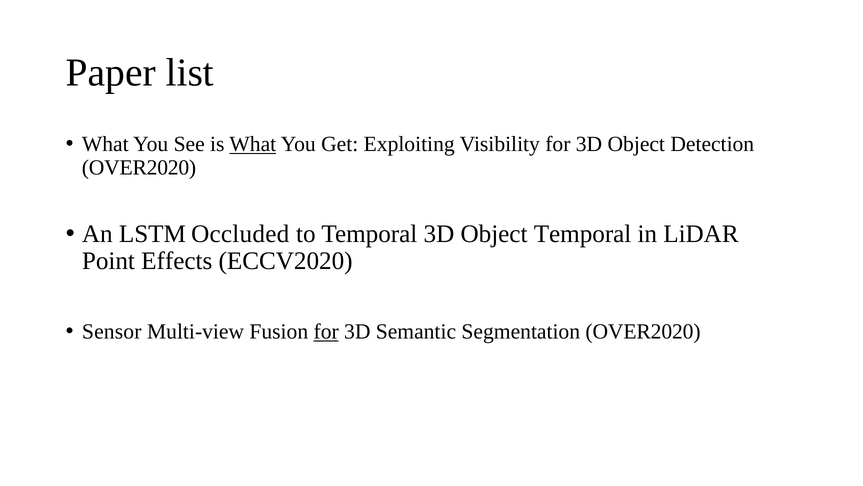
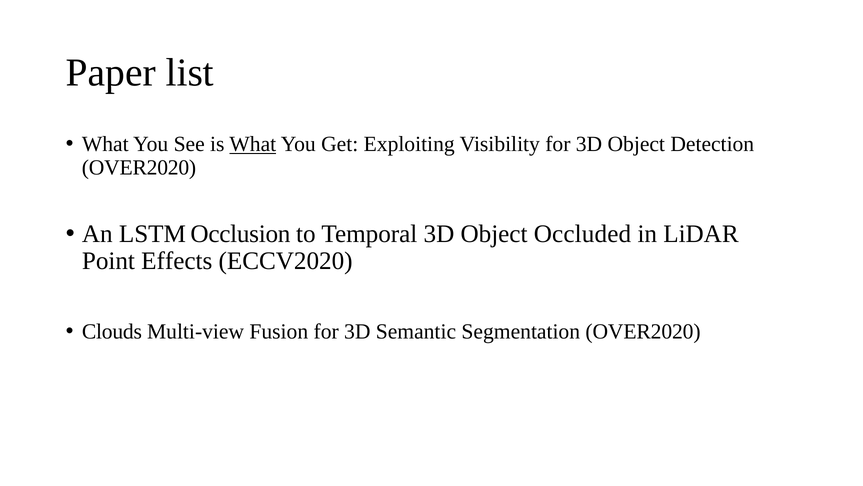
Occluded: Occluded -> Occlusion
Object Temporal: Temporal -> Occluded
Sensor: Sensor -> Clouds
for at (326, 331) underline: present -> none
